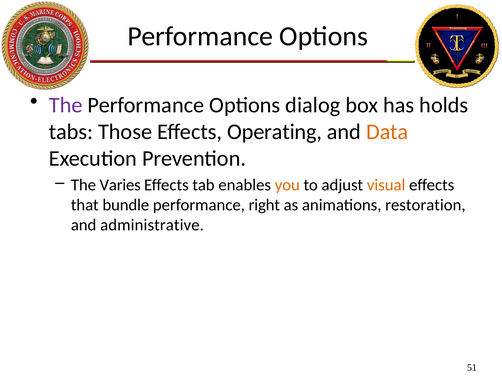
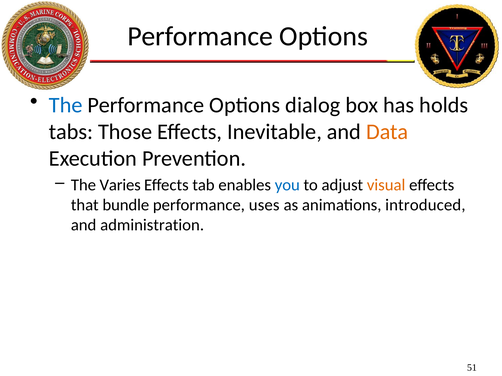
The at (66, 105) colour: purple -> blue
Operating: Operating -> Inevitable
you colour: orange -> blue
right: right -> uses
restoration: restoration -> introduced
administrative: administrative -> administration
